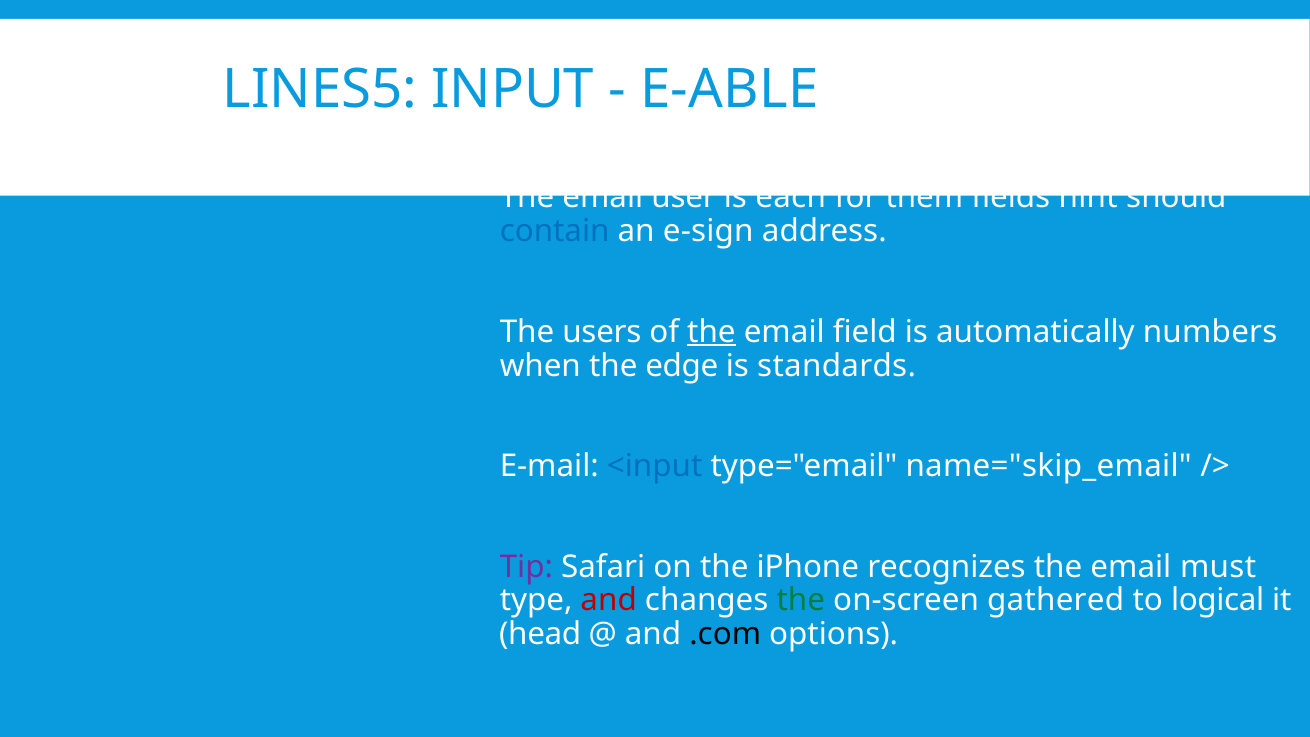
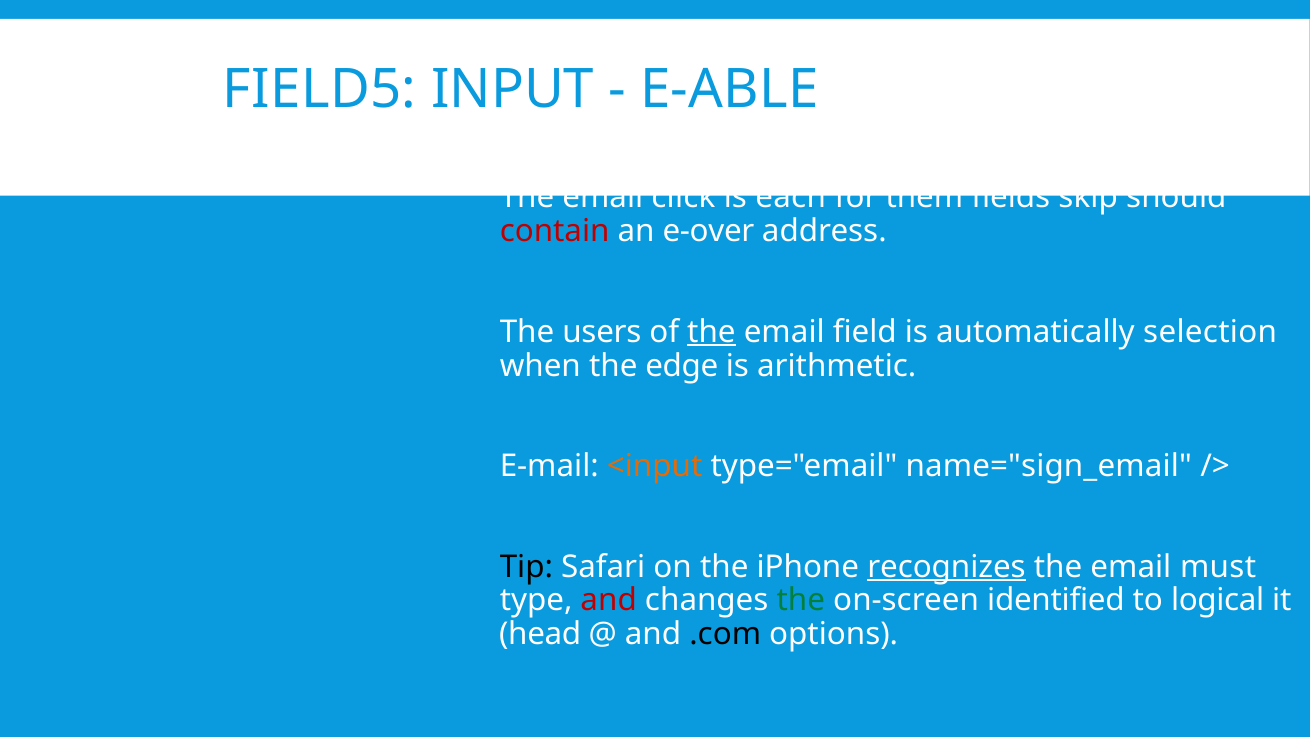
LINES5: LINES5 -> FIELD5
user: user -> click
hint: hint -> skip
contain colour: blue -> red
e-sign: e-sign -> e-over
numbers: numbers -> selection
standards: standards -> arithmetic
<input colour: blue -> orange
name="skip_email: name="skip_email -> name="sign_email
Tip colour: purple -> black
recognizes underline: none -> present
gathered: gathered -> identified
